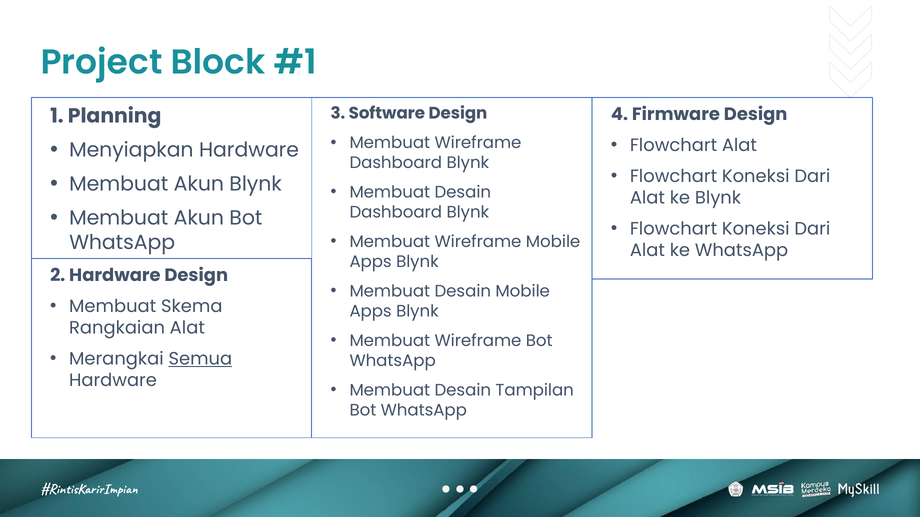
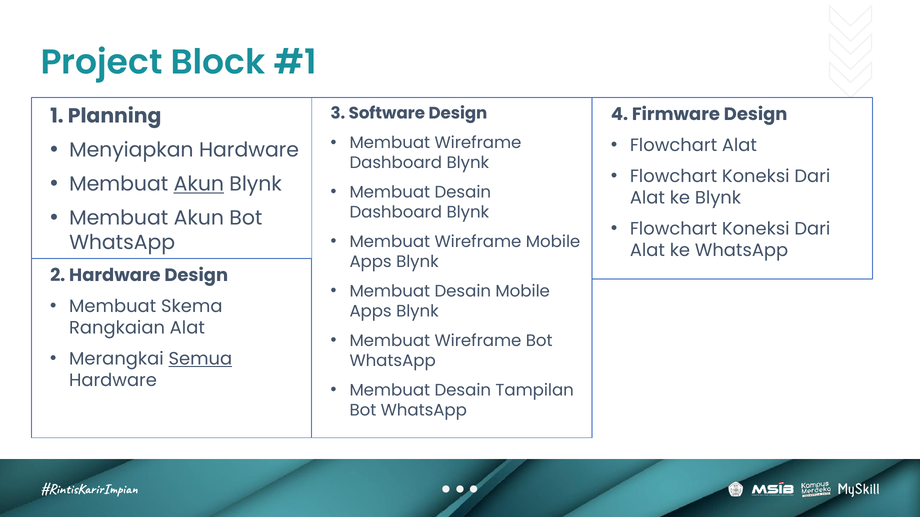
Akun at (199, 184) underline: none -> present
